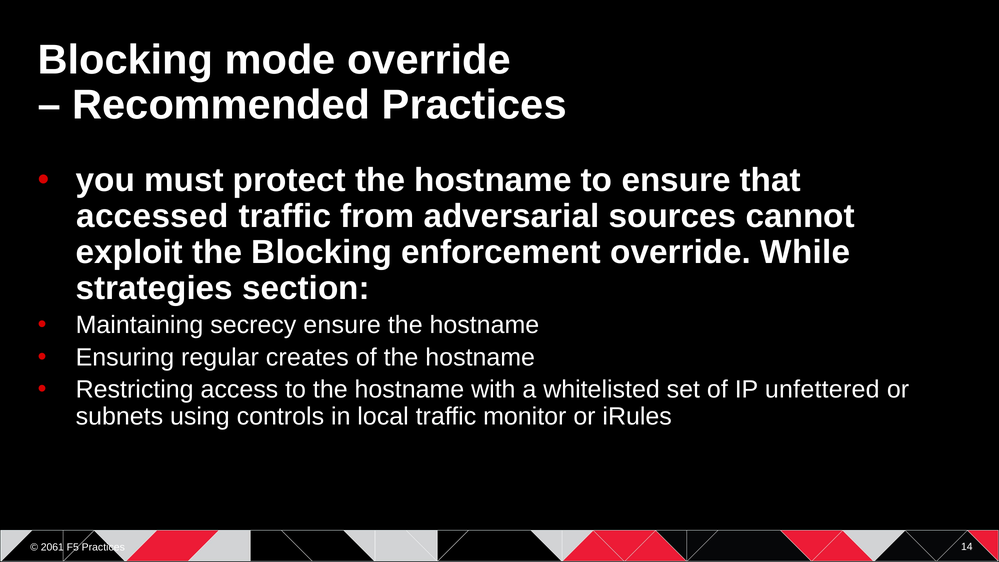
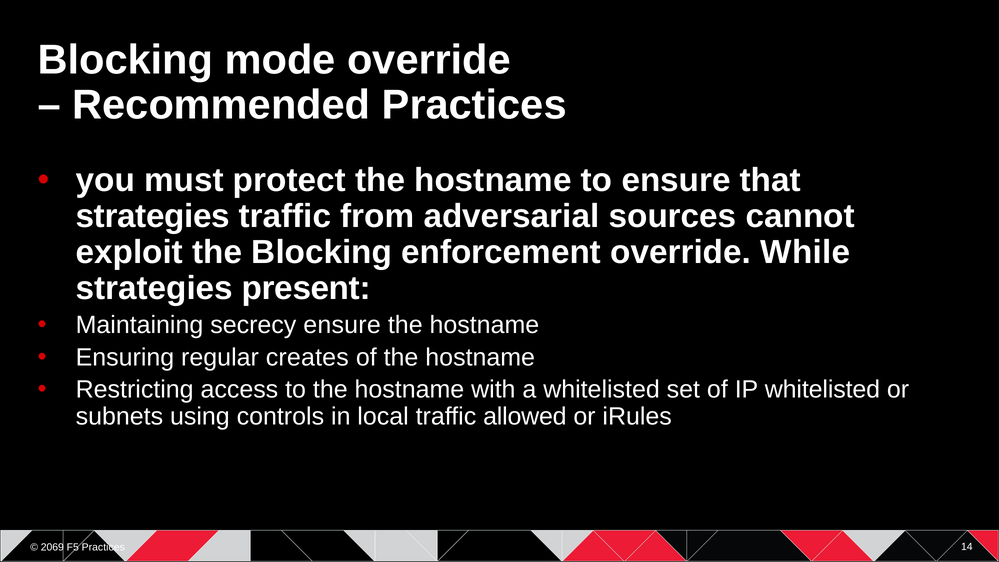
accessed at (152, 216): accessed -> strategies
section: section -> present
IP unfettered: unfettered -> whitelisted
monitor: monitor -> allowed
2061: 2061 -> 2069
